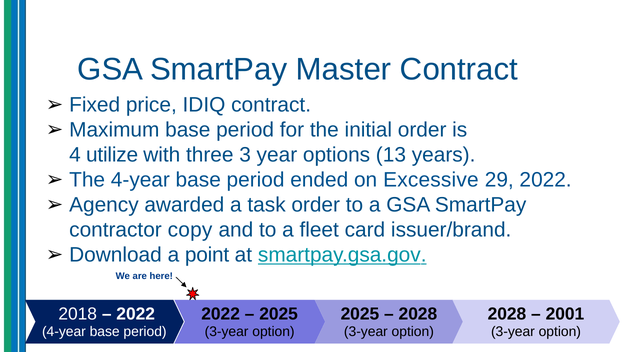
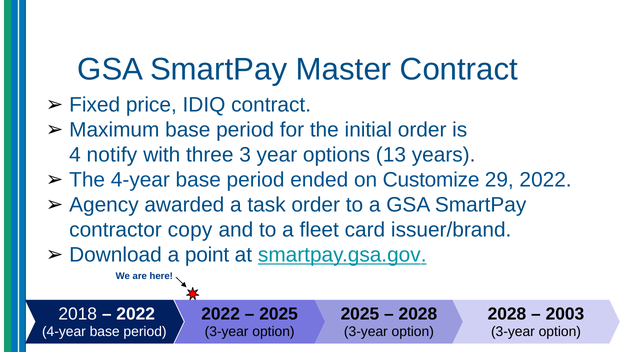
utilize: utilize -> notify
Excessive: Excessive -> Customize
2001: 2001 -> 2003
